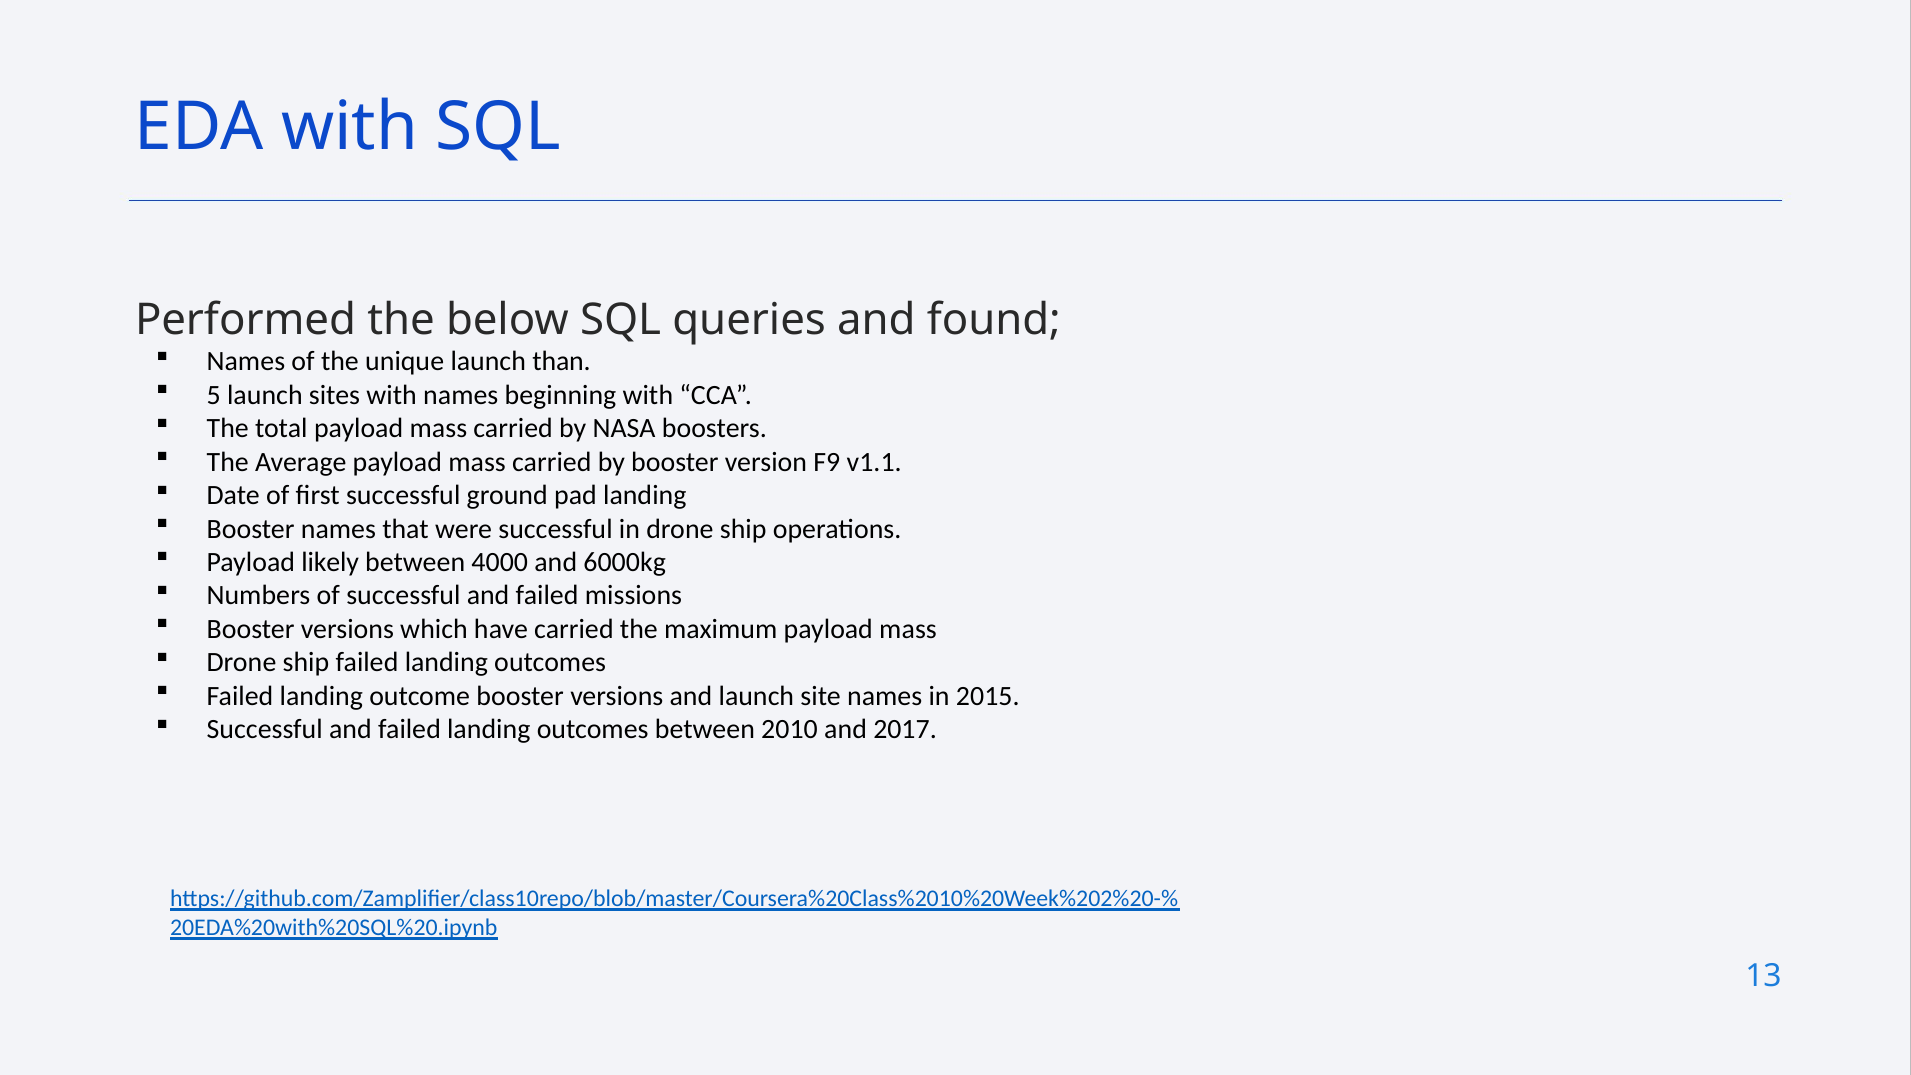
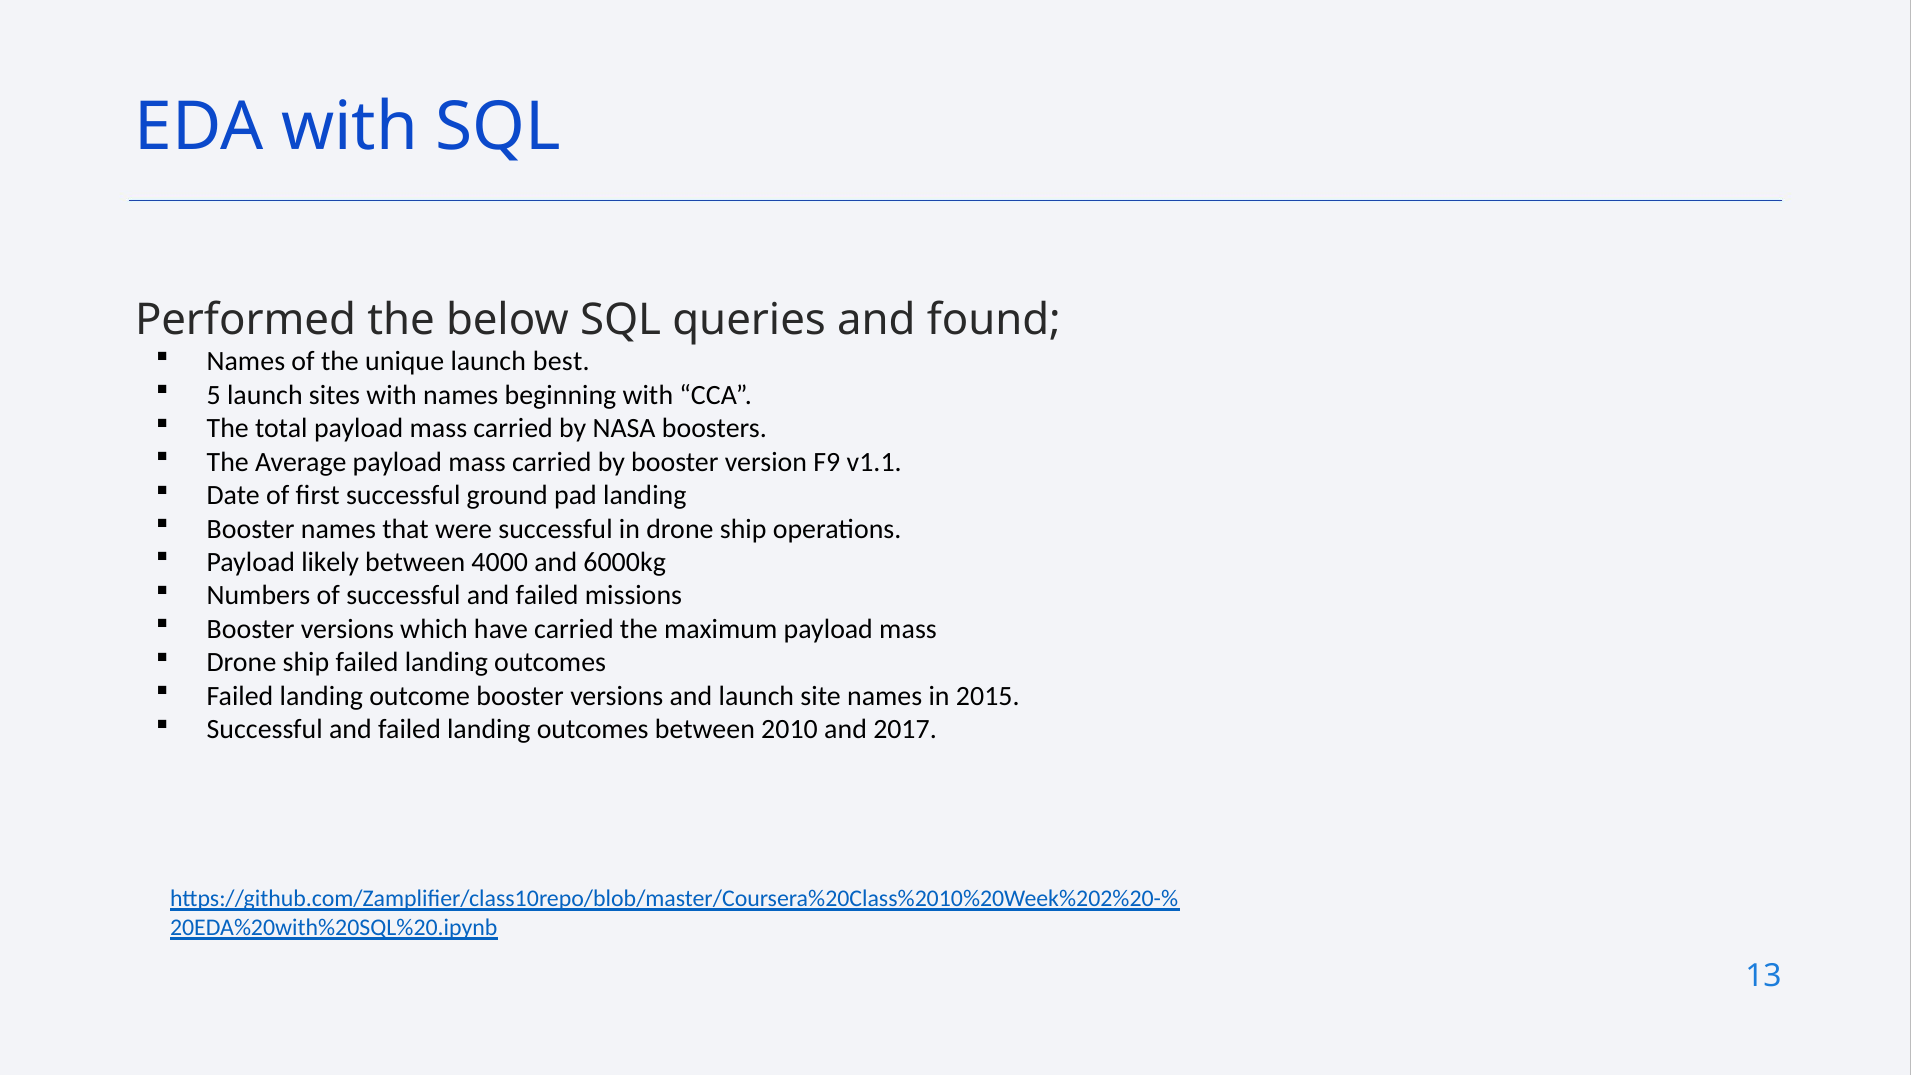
than: than -> best
